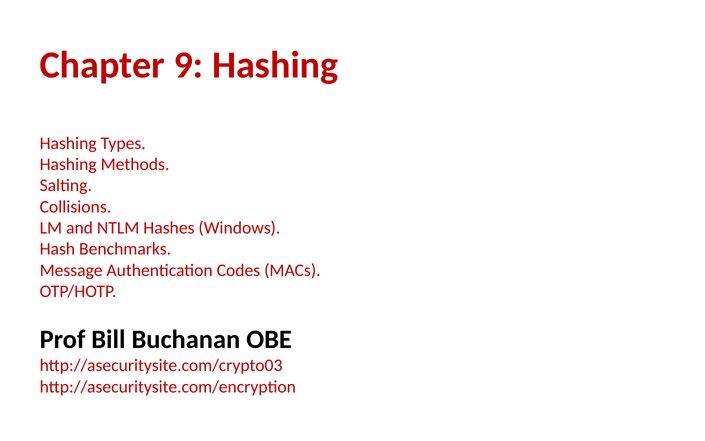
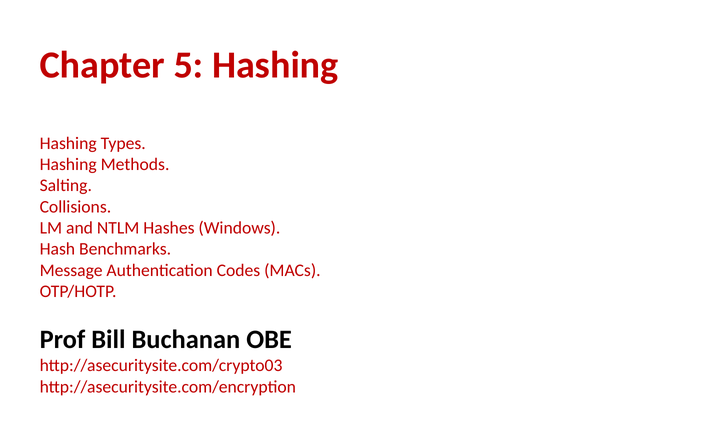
9: 9 -> 5
